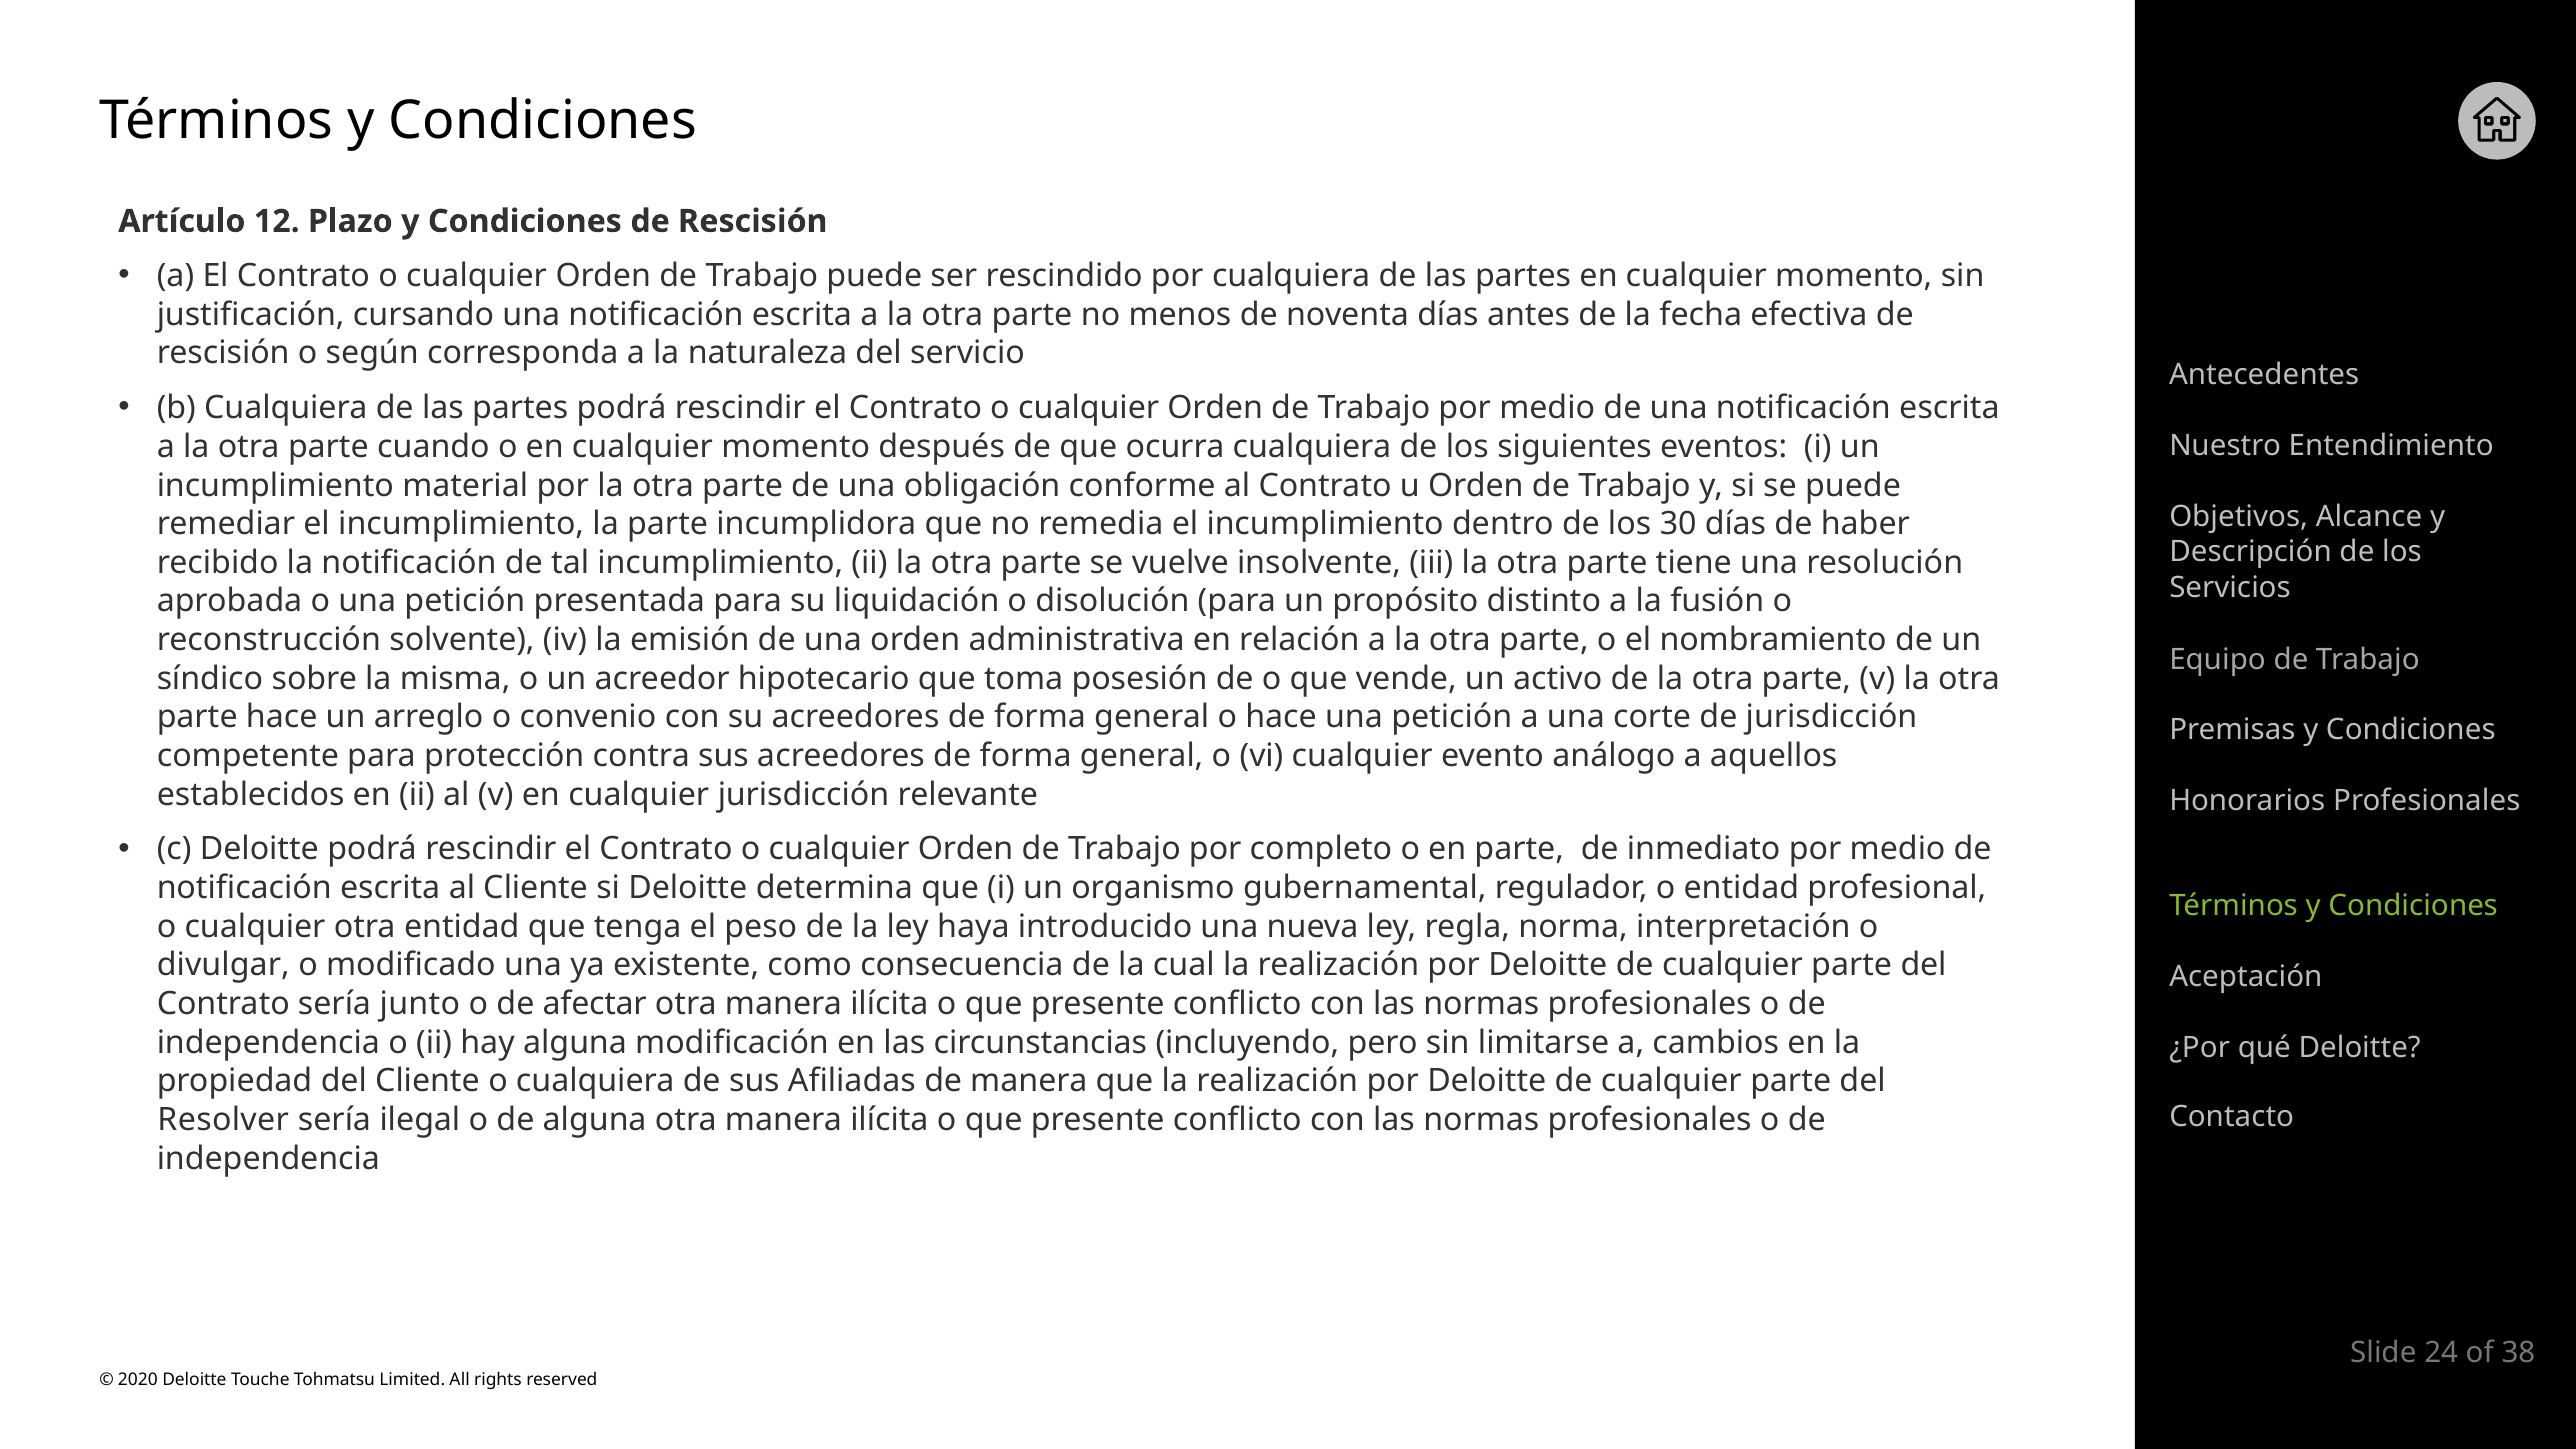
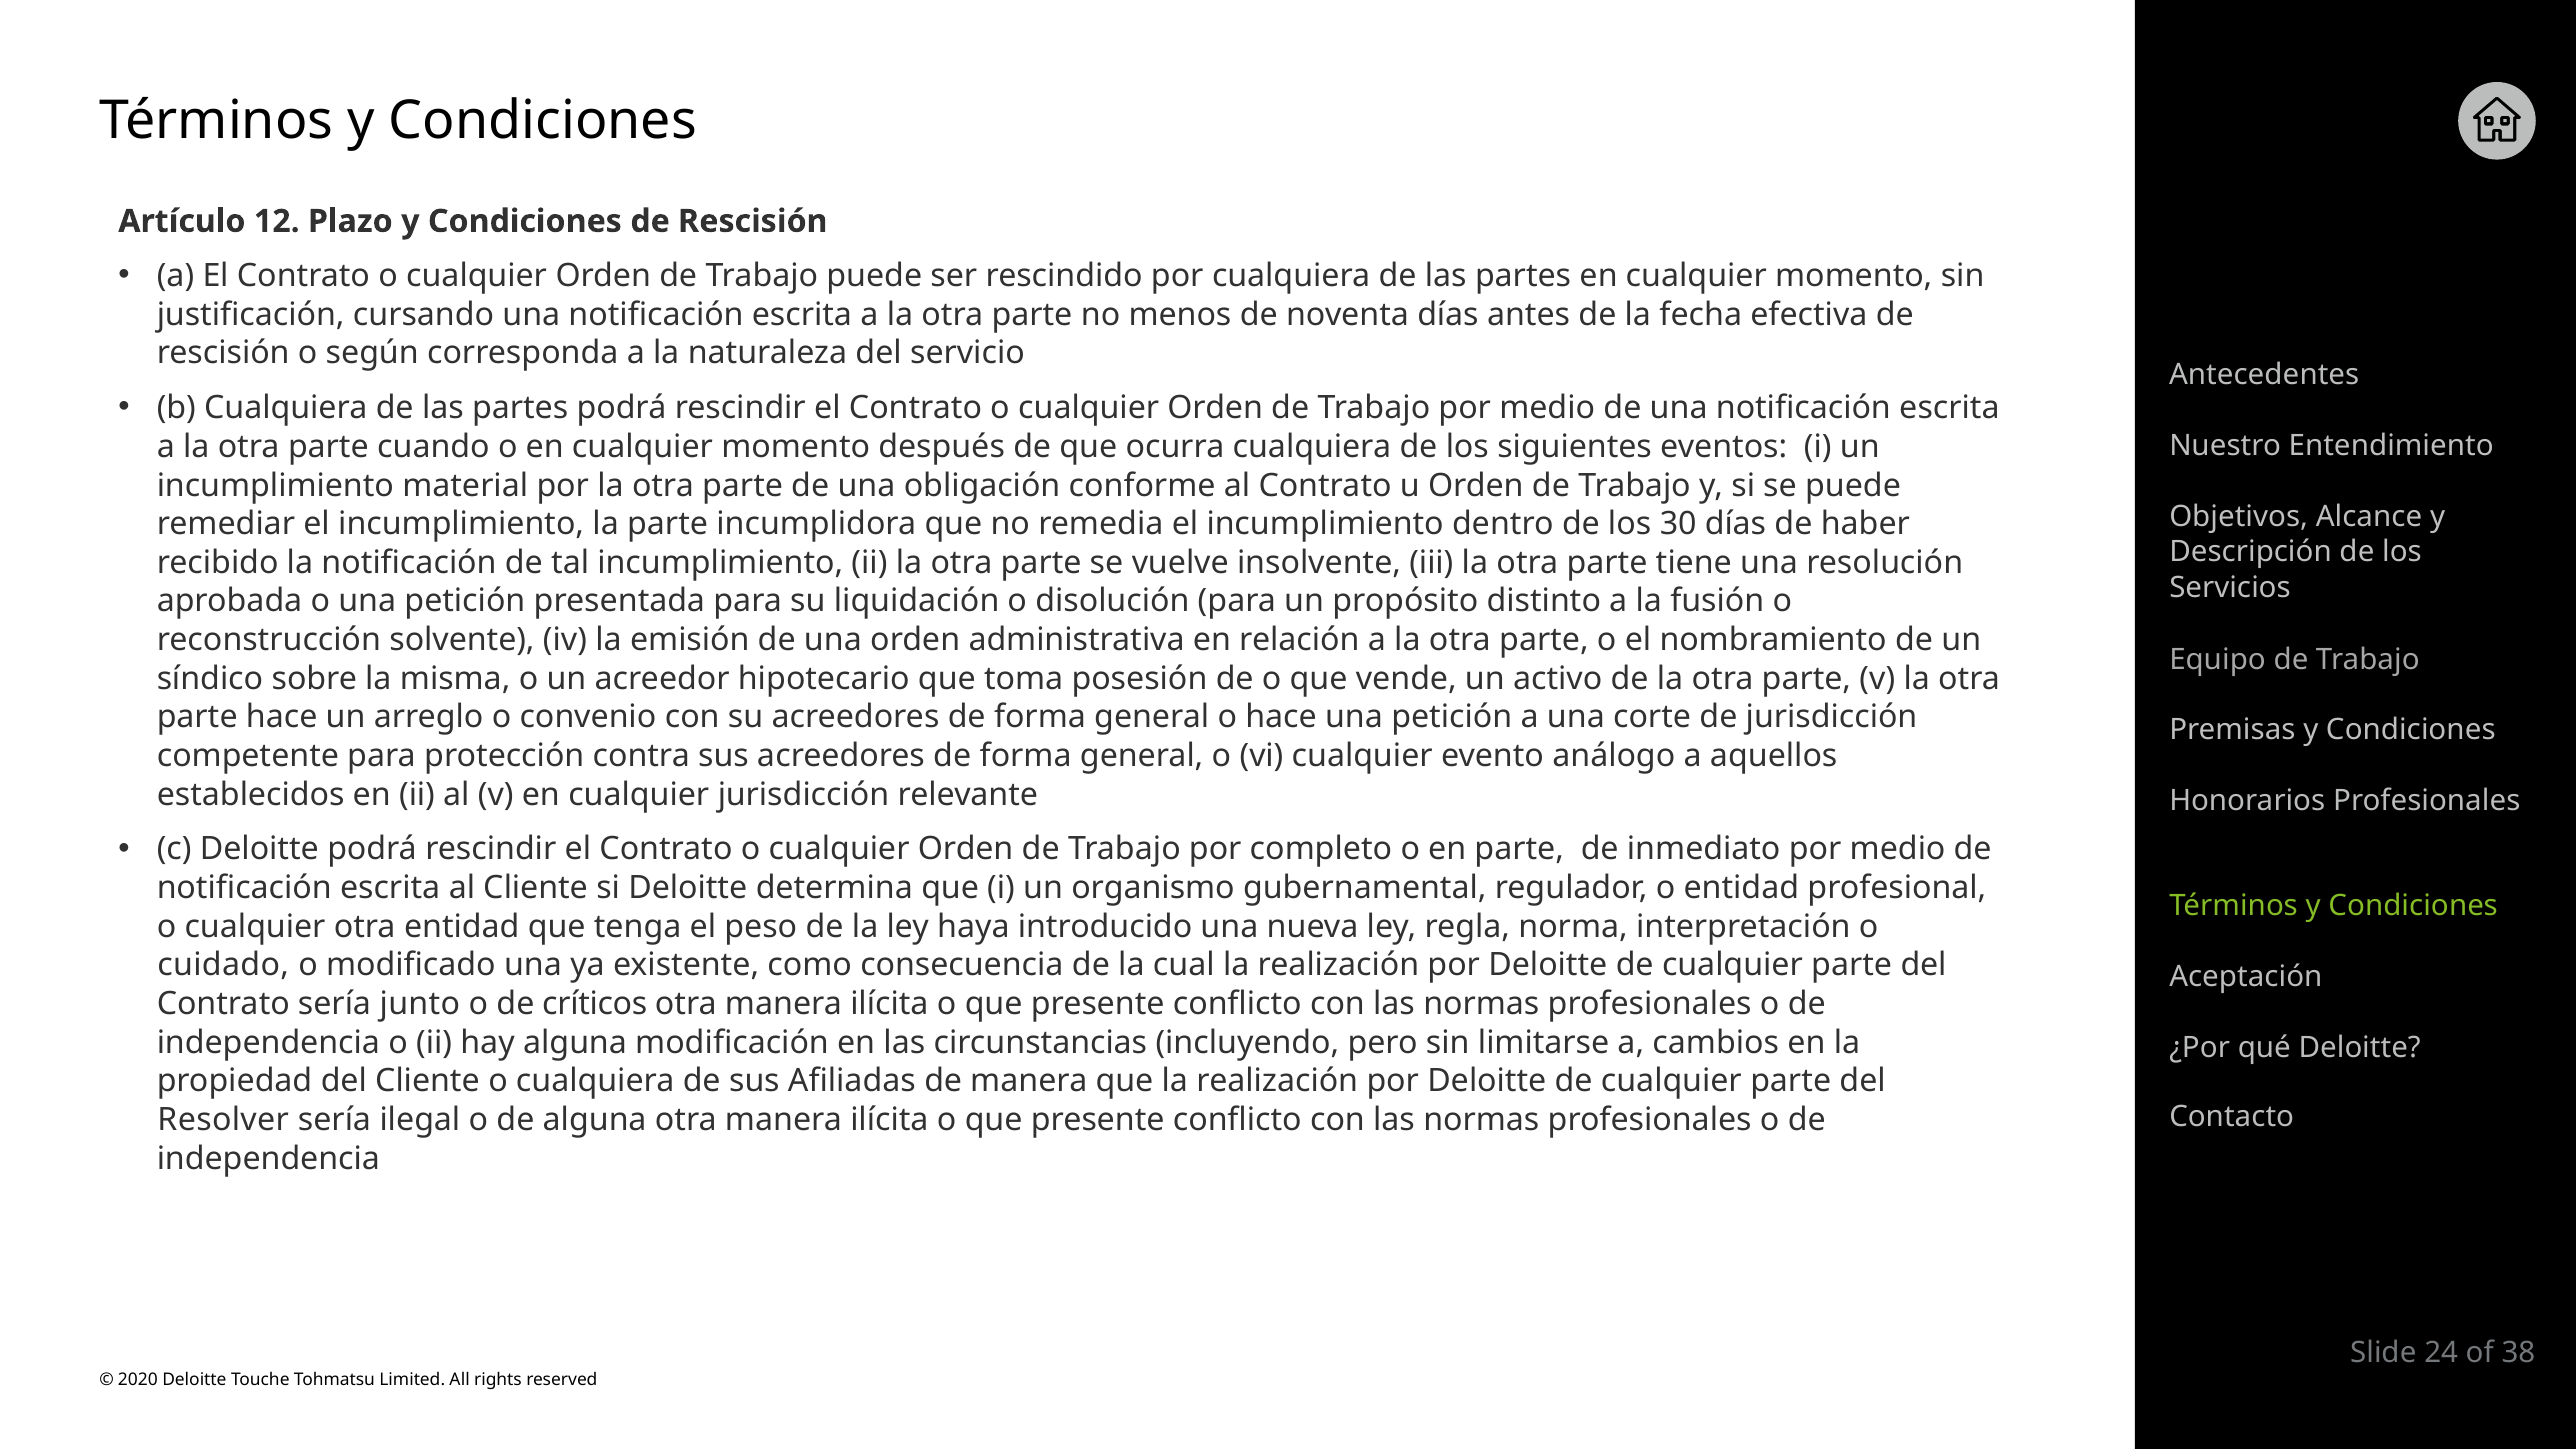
divulgar: divulgar -> cuidado
afectar: afectar -> críticos
